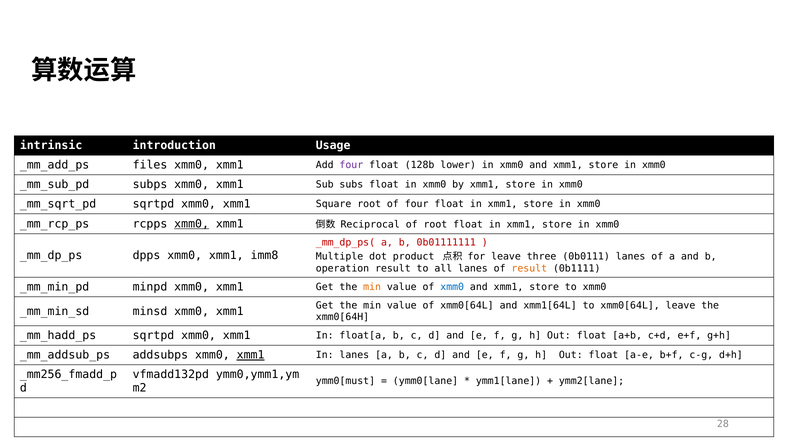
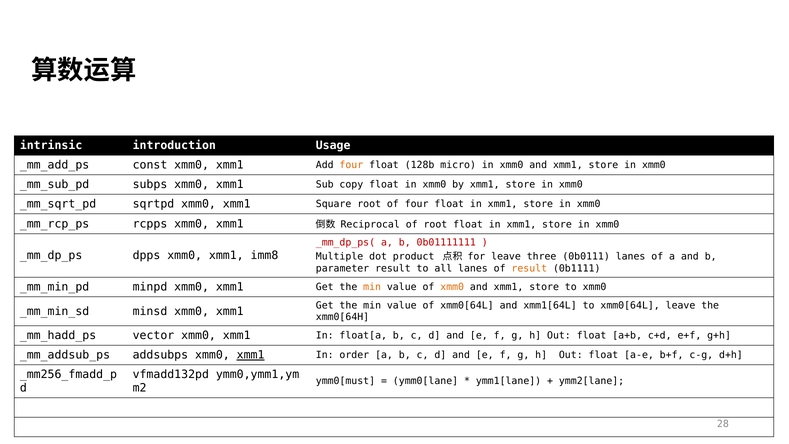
files: files -> const
four at (351, 165) colour: purple -> orange
lower: lower -> micro
subs: subs -> copy
xmm0 at (192, 224) underline: present -> none
operation: operation -> parameter
xmm0 at (452, 287) colour: blue -> orange
sqrtpd at (153, 335): sqrtpd -> vector
In lanes: lanes -> order
